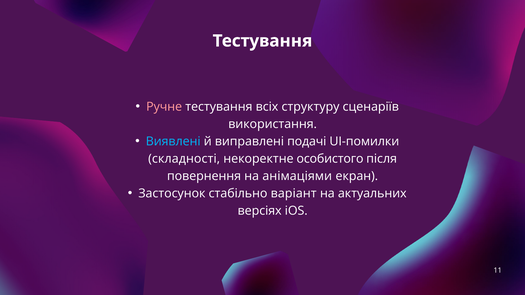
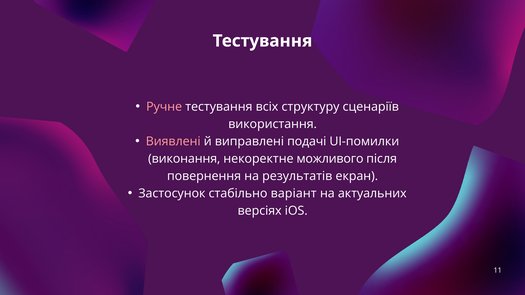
Виявлені colour: light blue -> pink
складності: складності -> виконання
особистого: особистого -> можливого
анімаціями: анімаціями -> результатів
